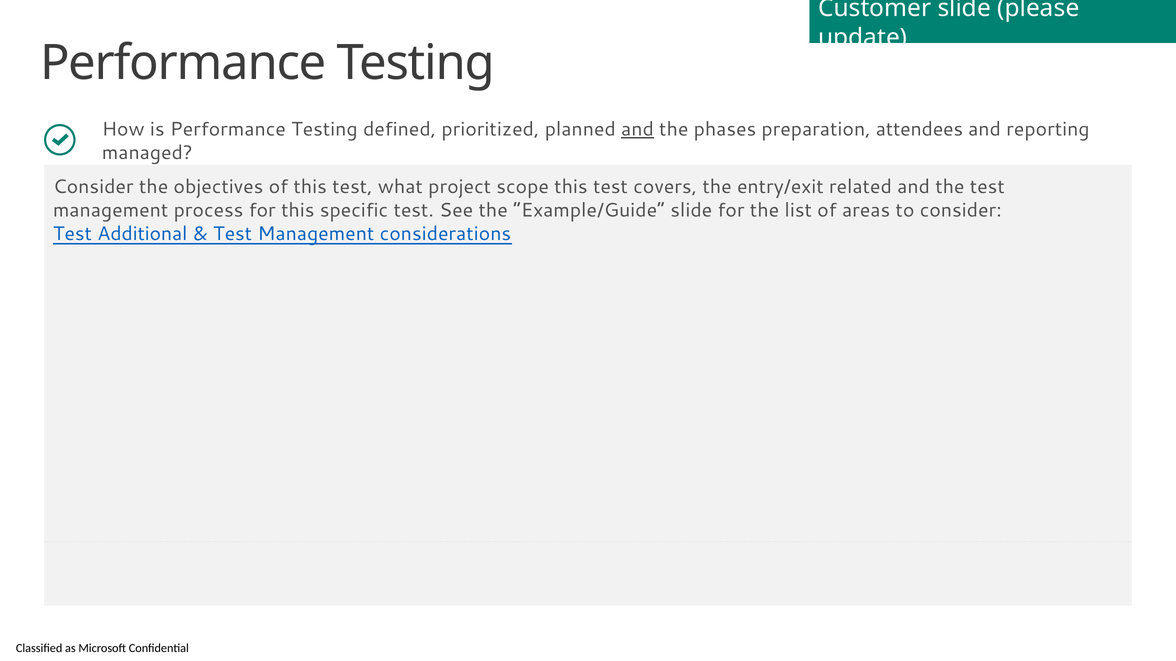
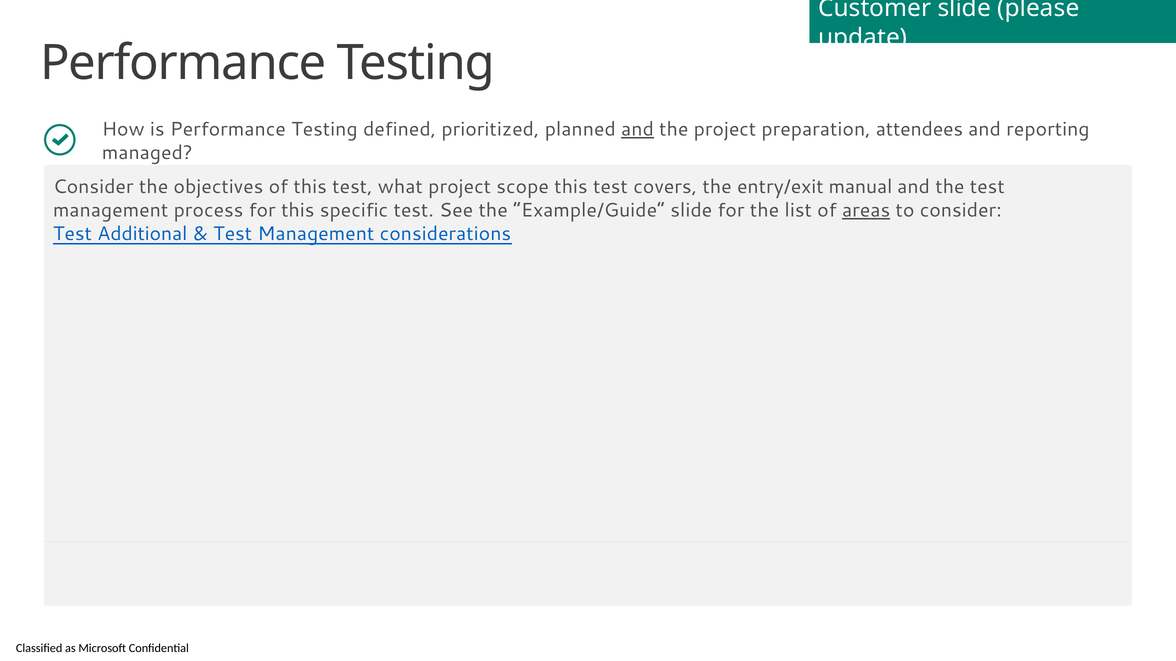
the phases: phases -> project
related: related -> manual
areas underline: none -> present
